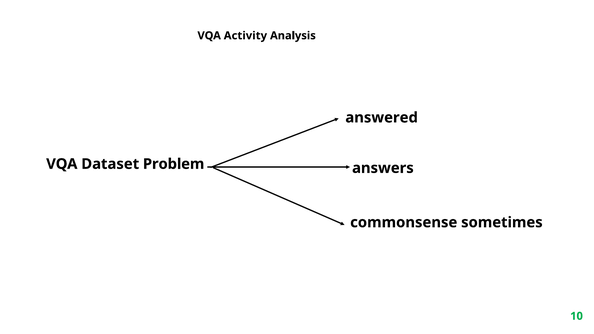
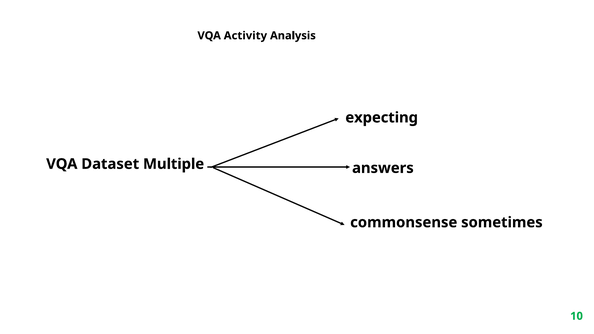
answered: answered -> expecting
Problem: Problem -> Multiple
